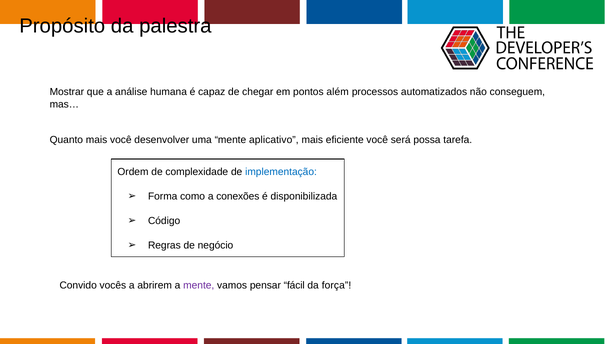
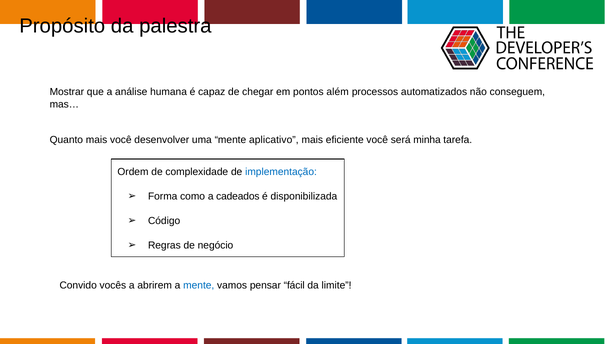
possa: possa -> minha
conexões: conexões -> cadeados
mente at (199, 285) colour: purple -> blue
força: força -> limite
